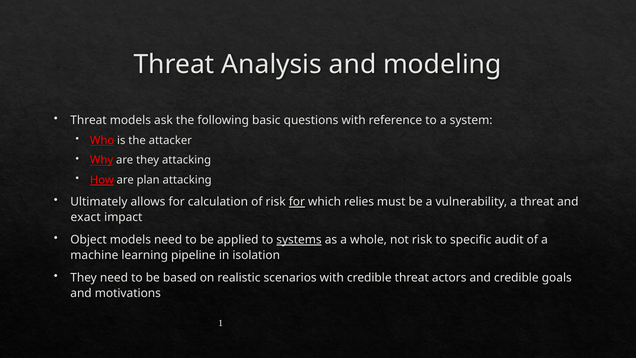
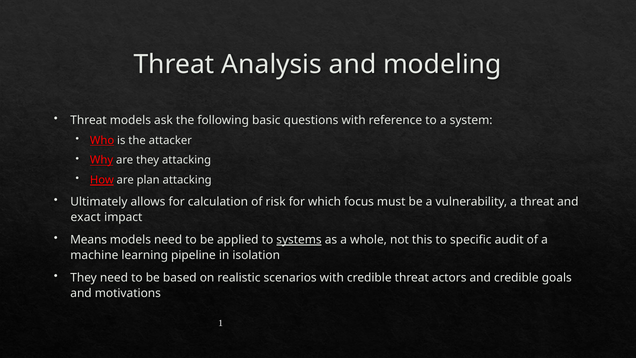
for at (297, 202) underline: present -> none
relies: relies -> focus
Object: Object -> Means
not risk: risk -> this
